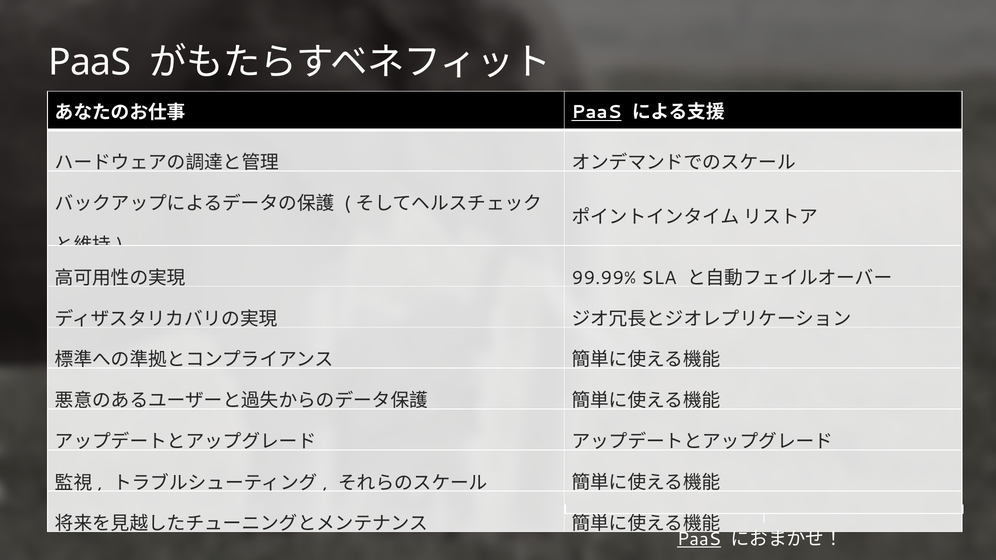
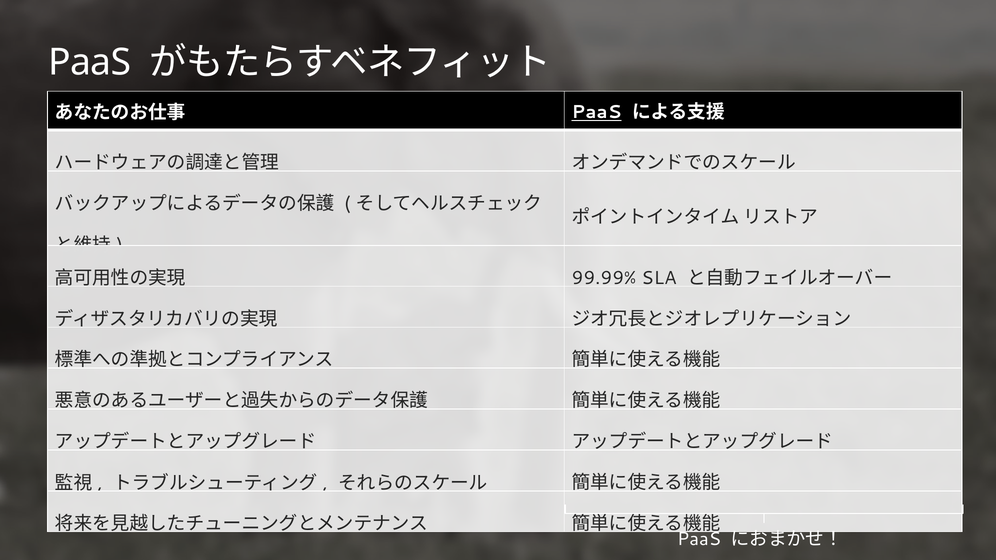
PaaS at (699, 539) underline: present -> none
